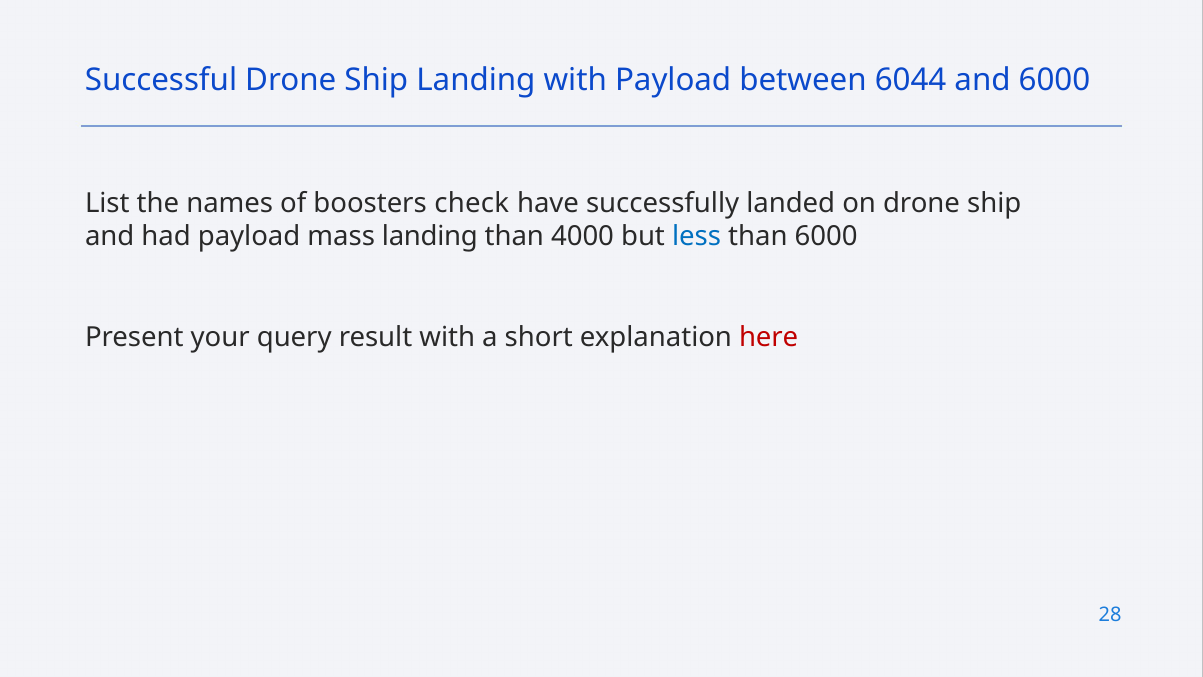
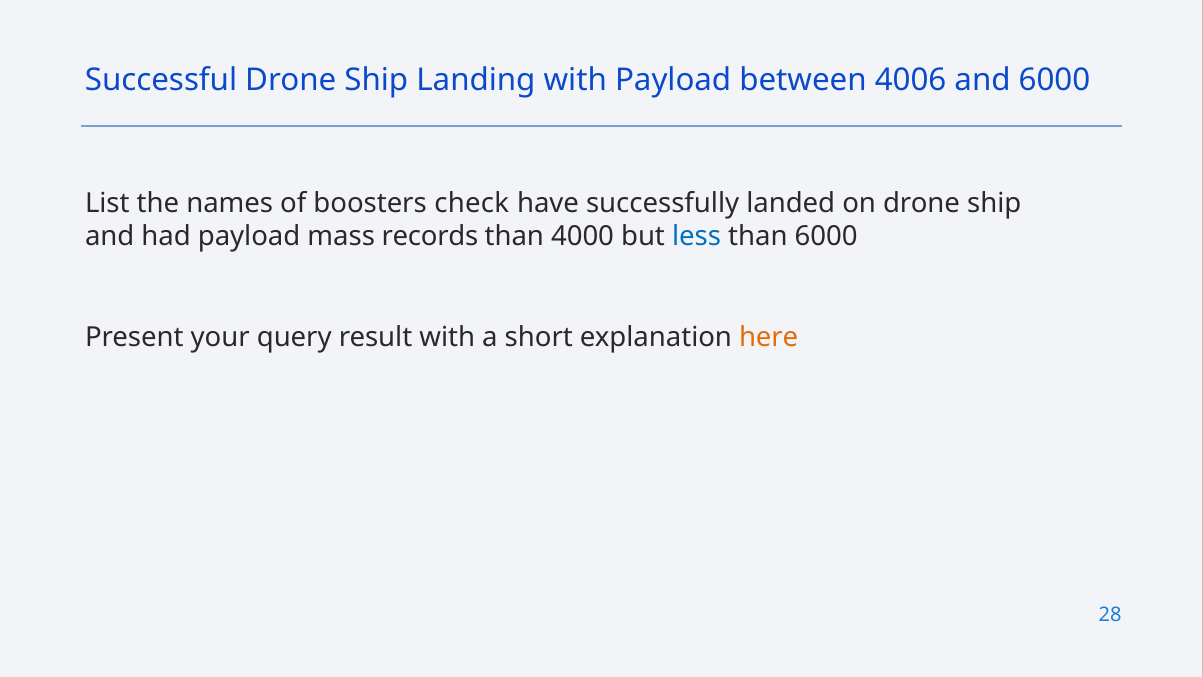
6044: 6044 -> 4006
mass landing: landing -> records
here colour: red -> orange
